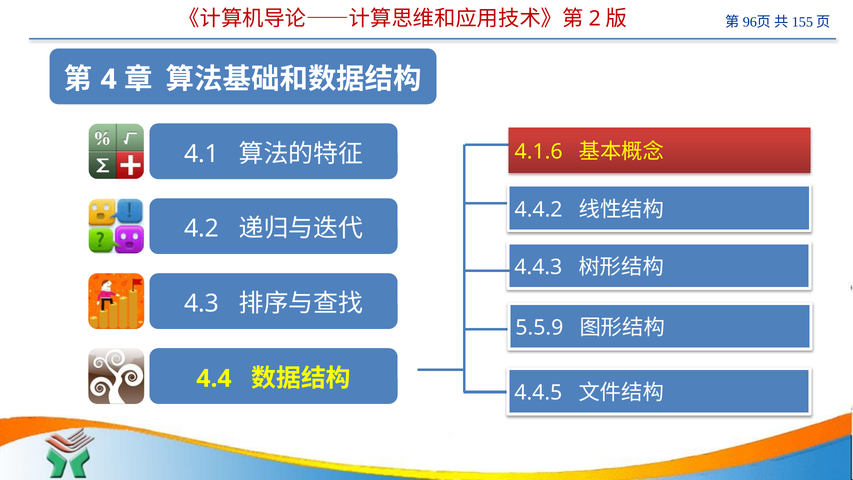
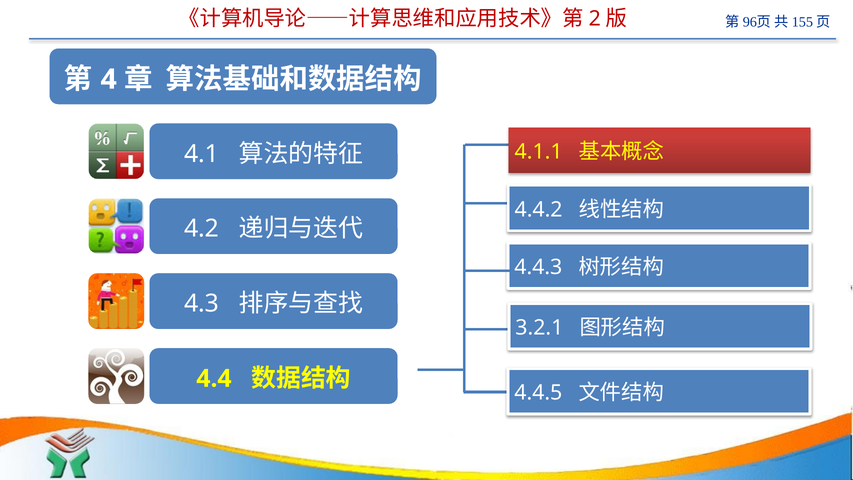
4.1.6: 4.1.6 -> 4.1.1
5.5.9: 5.5.9 -> 3.2.1
